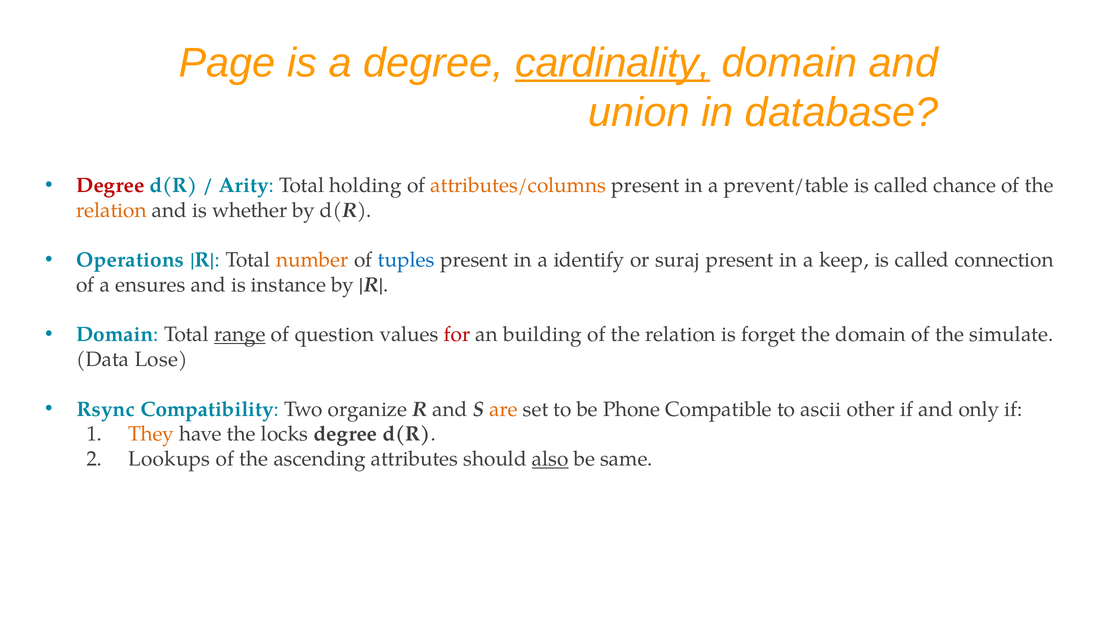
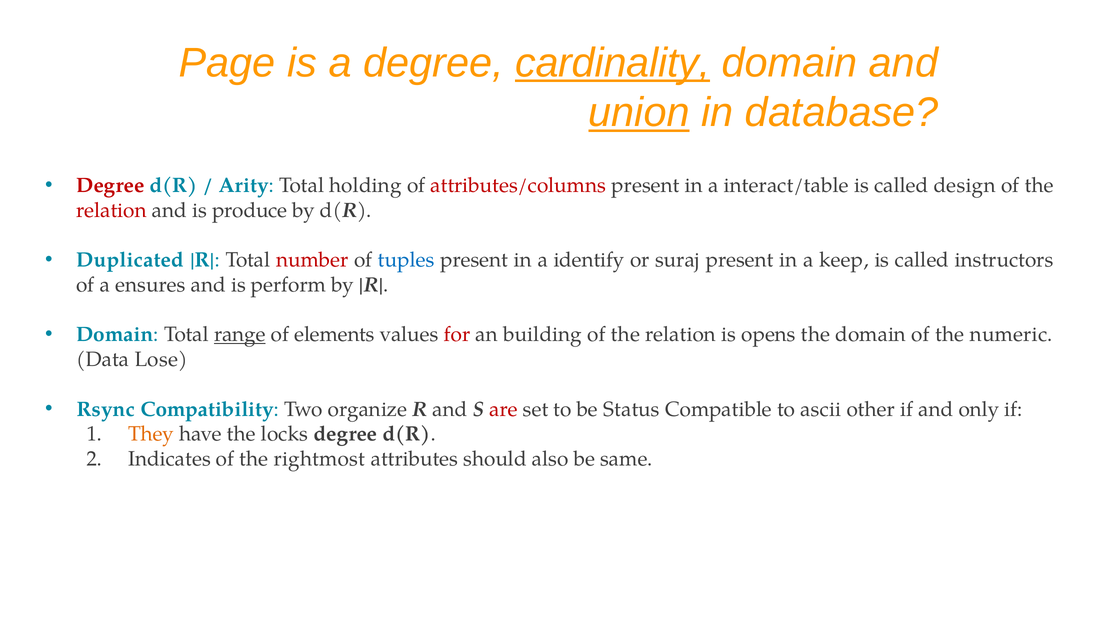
union underline: none -> present
attributes/columns colour: orange -> red
prevent/table: prevent/table -> interact/table
chance: chance -> design
relation at (112, 210) colour: orange -> red
whether: whether -> produce
Operations: Operations -> Duplicated
number colour: orange -> red
connection: connection -> instructors
instance: instance -> perform
question: question -> elements
forget: forget -> opens
simulate: simulate -> numeric
are colour: orange -> red
Phone: Phone -> Status
Lookups: Lookups -> Indicates
ascending: ascending -> rightmost
also underline: present -> none
